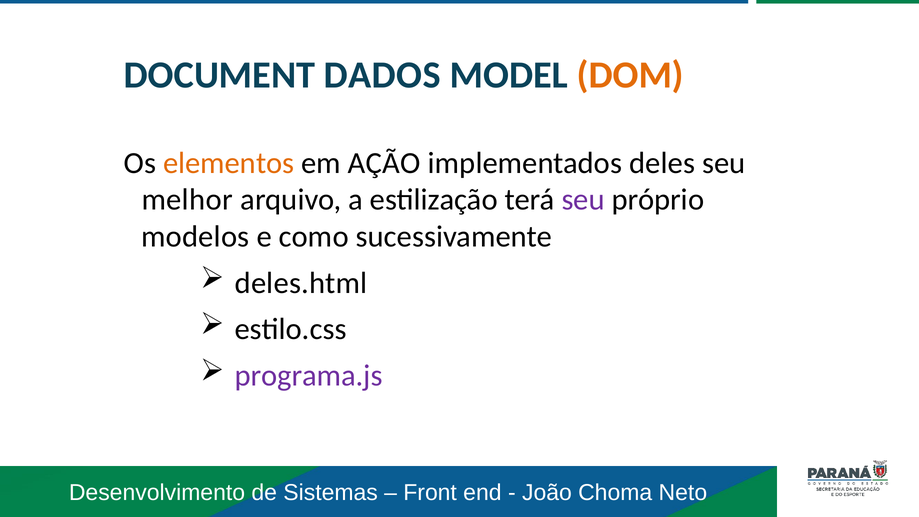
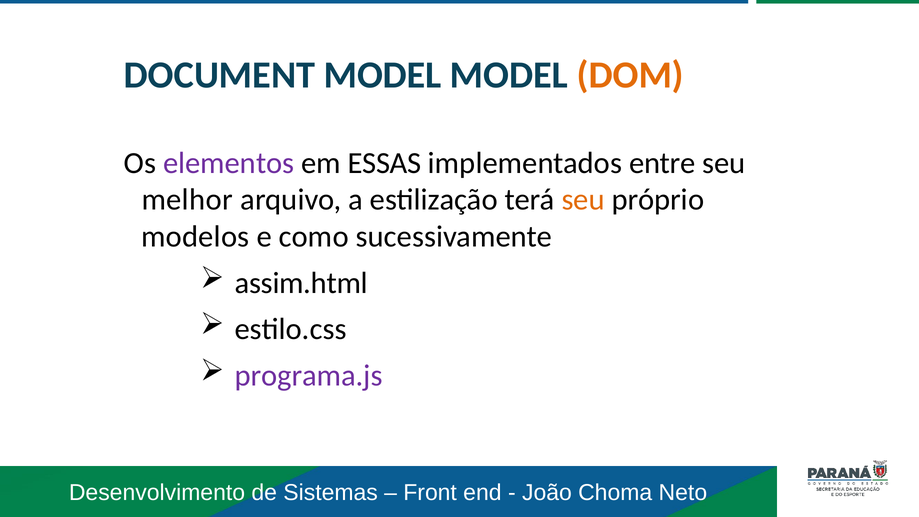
DOCUMENT DADOS: DADOS -> MODEL
elementos colour: orange -> purple
AÇÃO: AÇÃO -> ESSAS
deles: deles -> entre
seu at (583, 200) colour: purple -> orange
deles.html: deles.html -> assim.html
